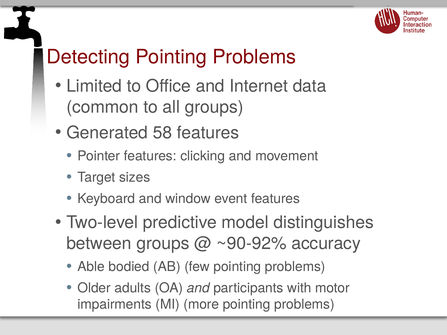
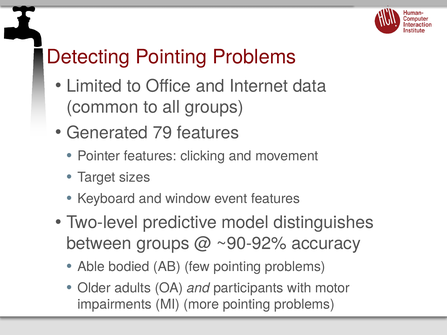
58: 58 -> 79
